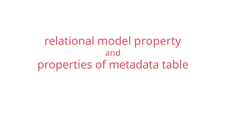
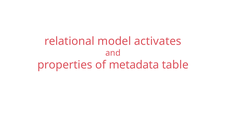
property: property -> activates
